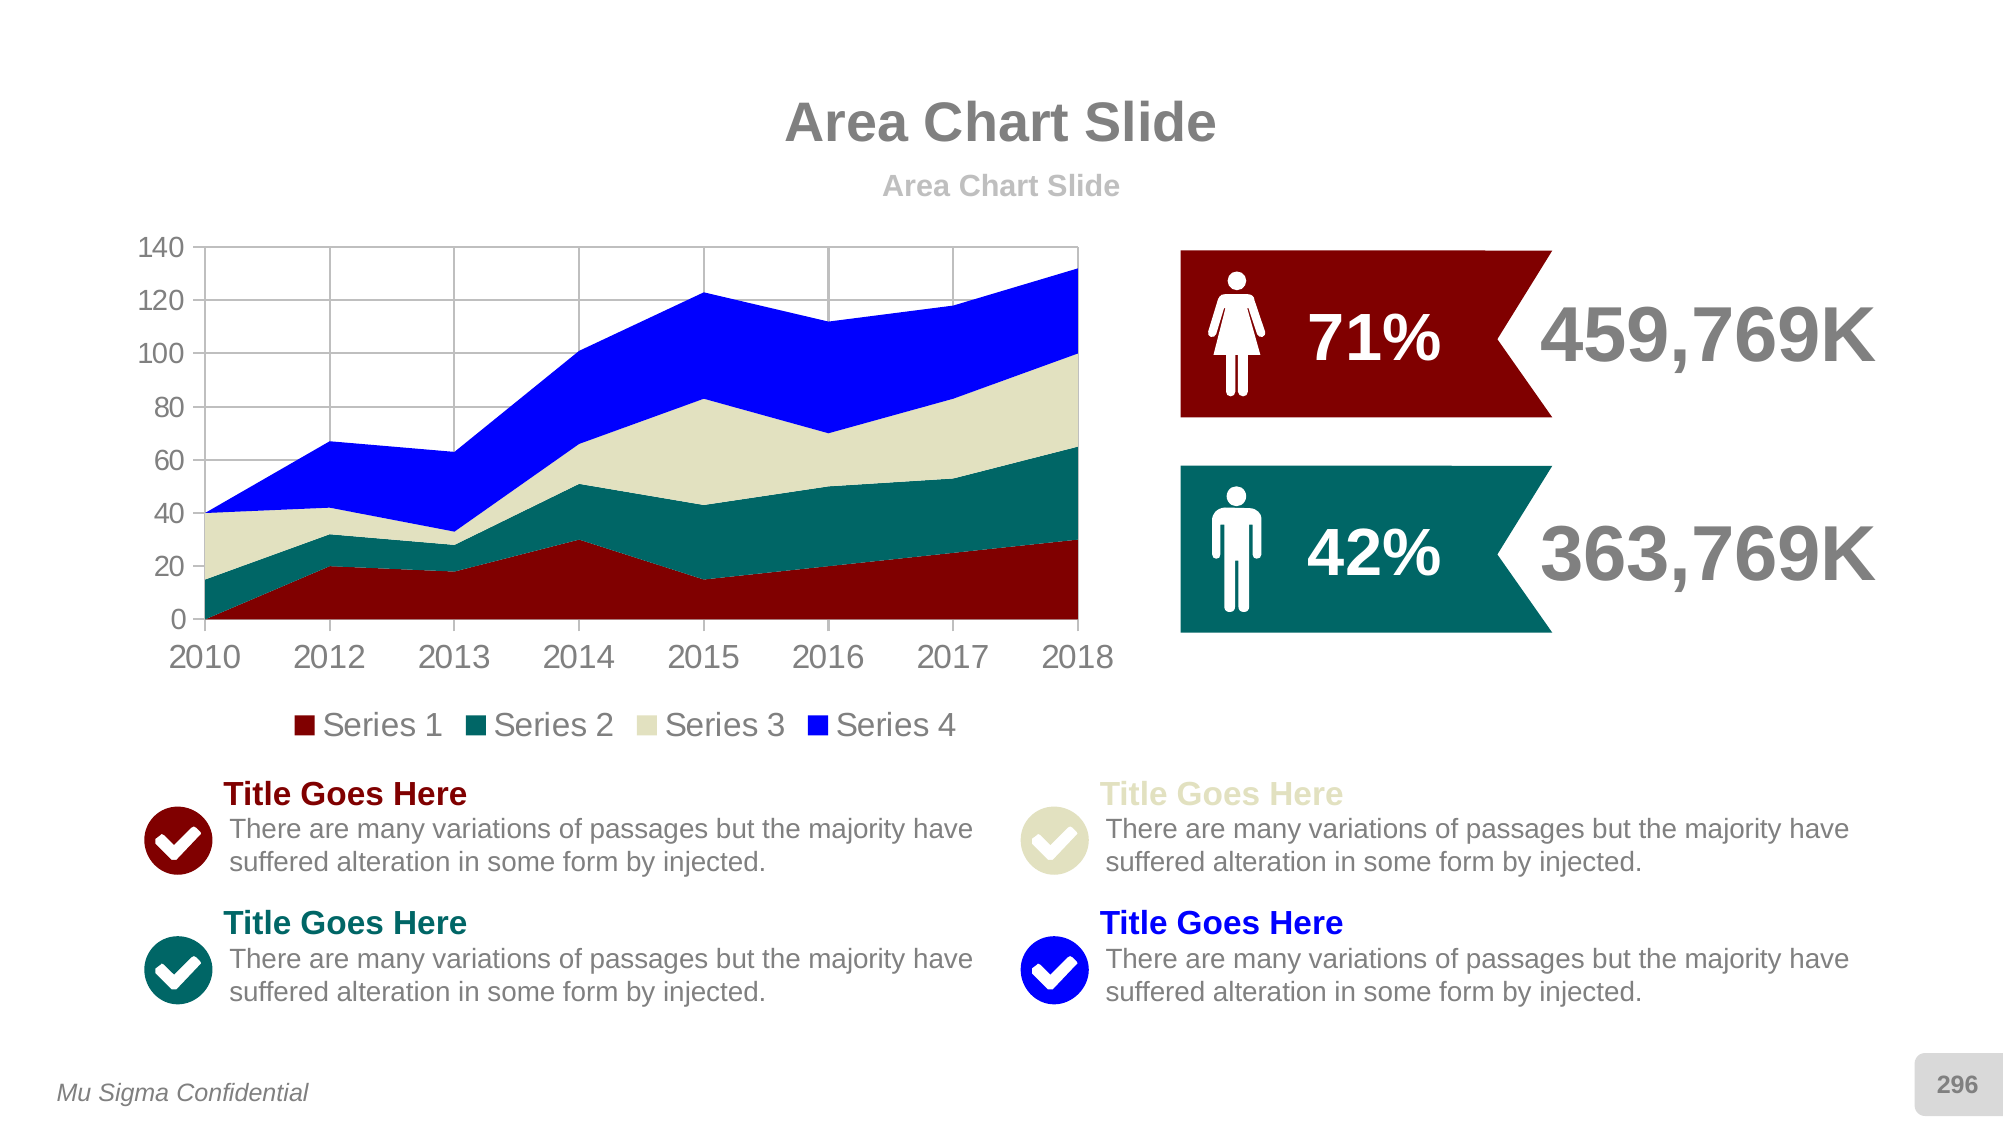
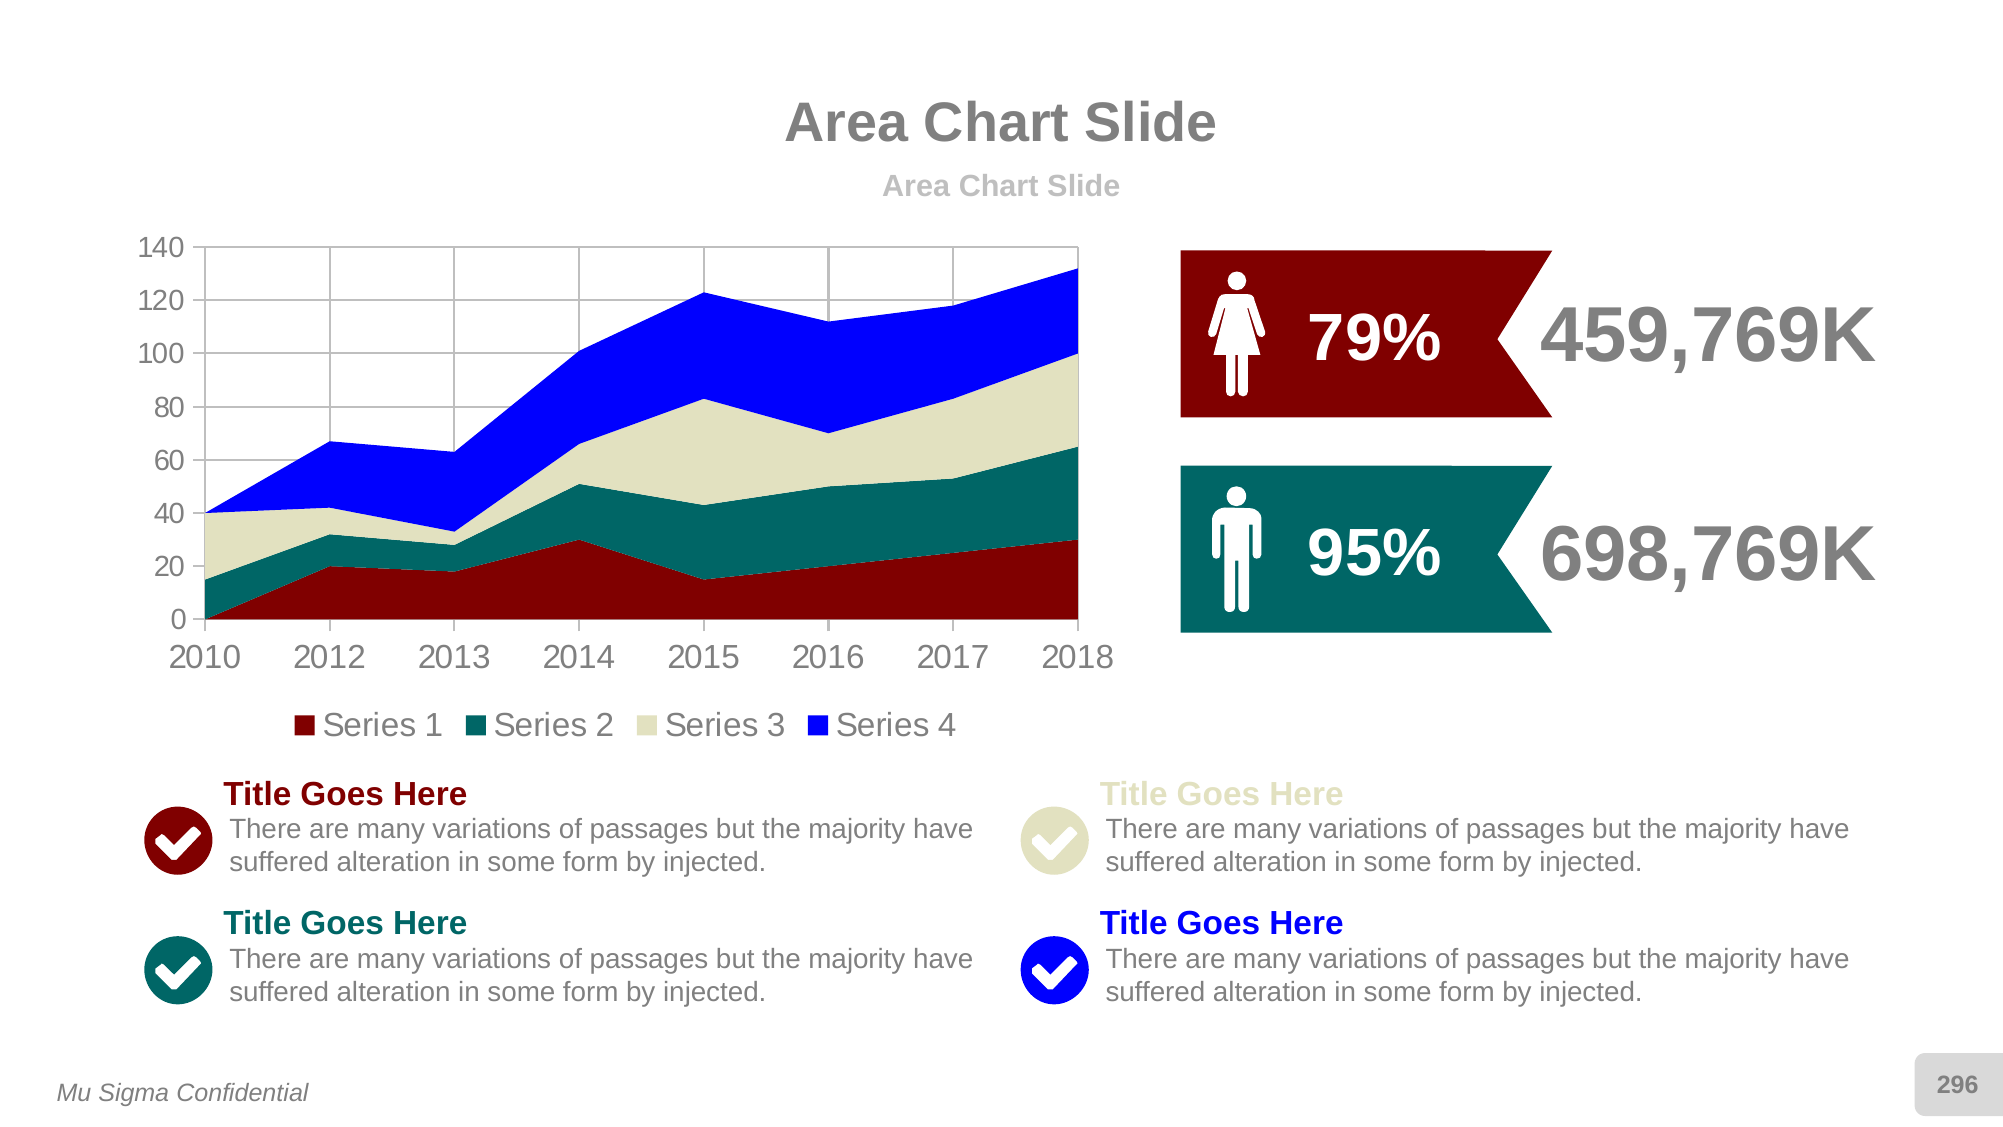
71%: 71% -> 79%
363,769K: 363,769K -> 698,769K
42%: 42% -> 95%
